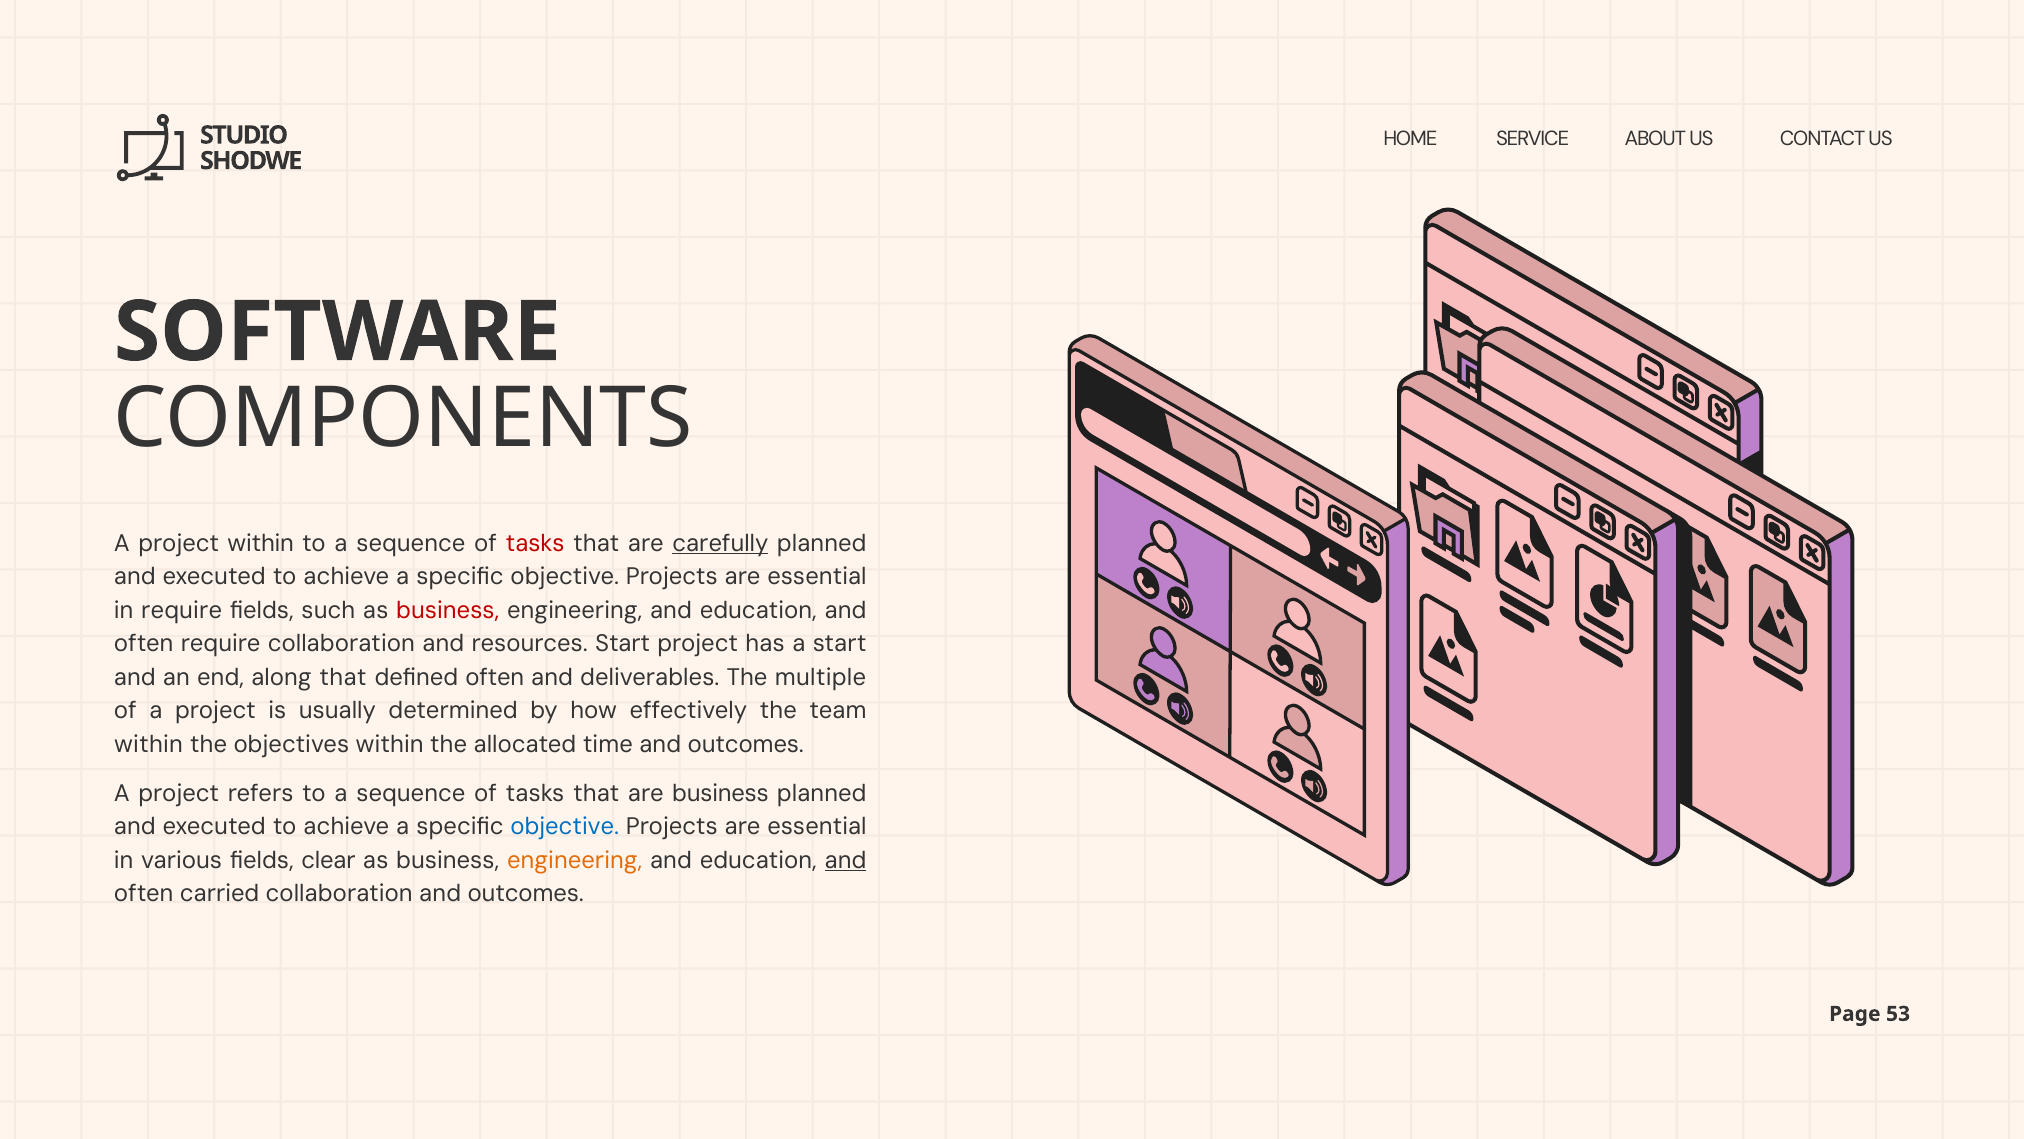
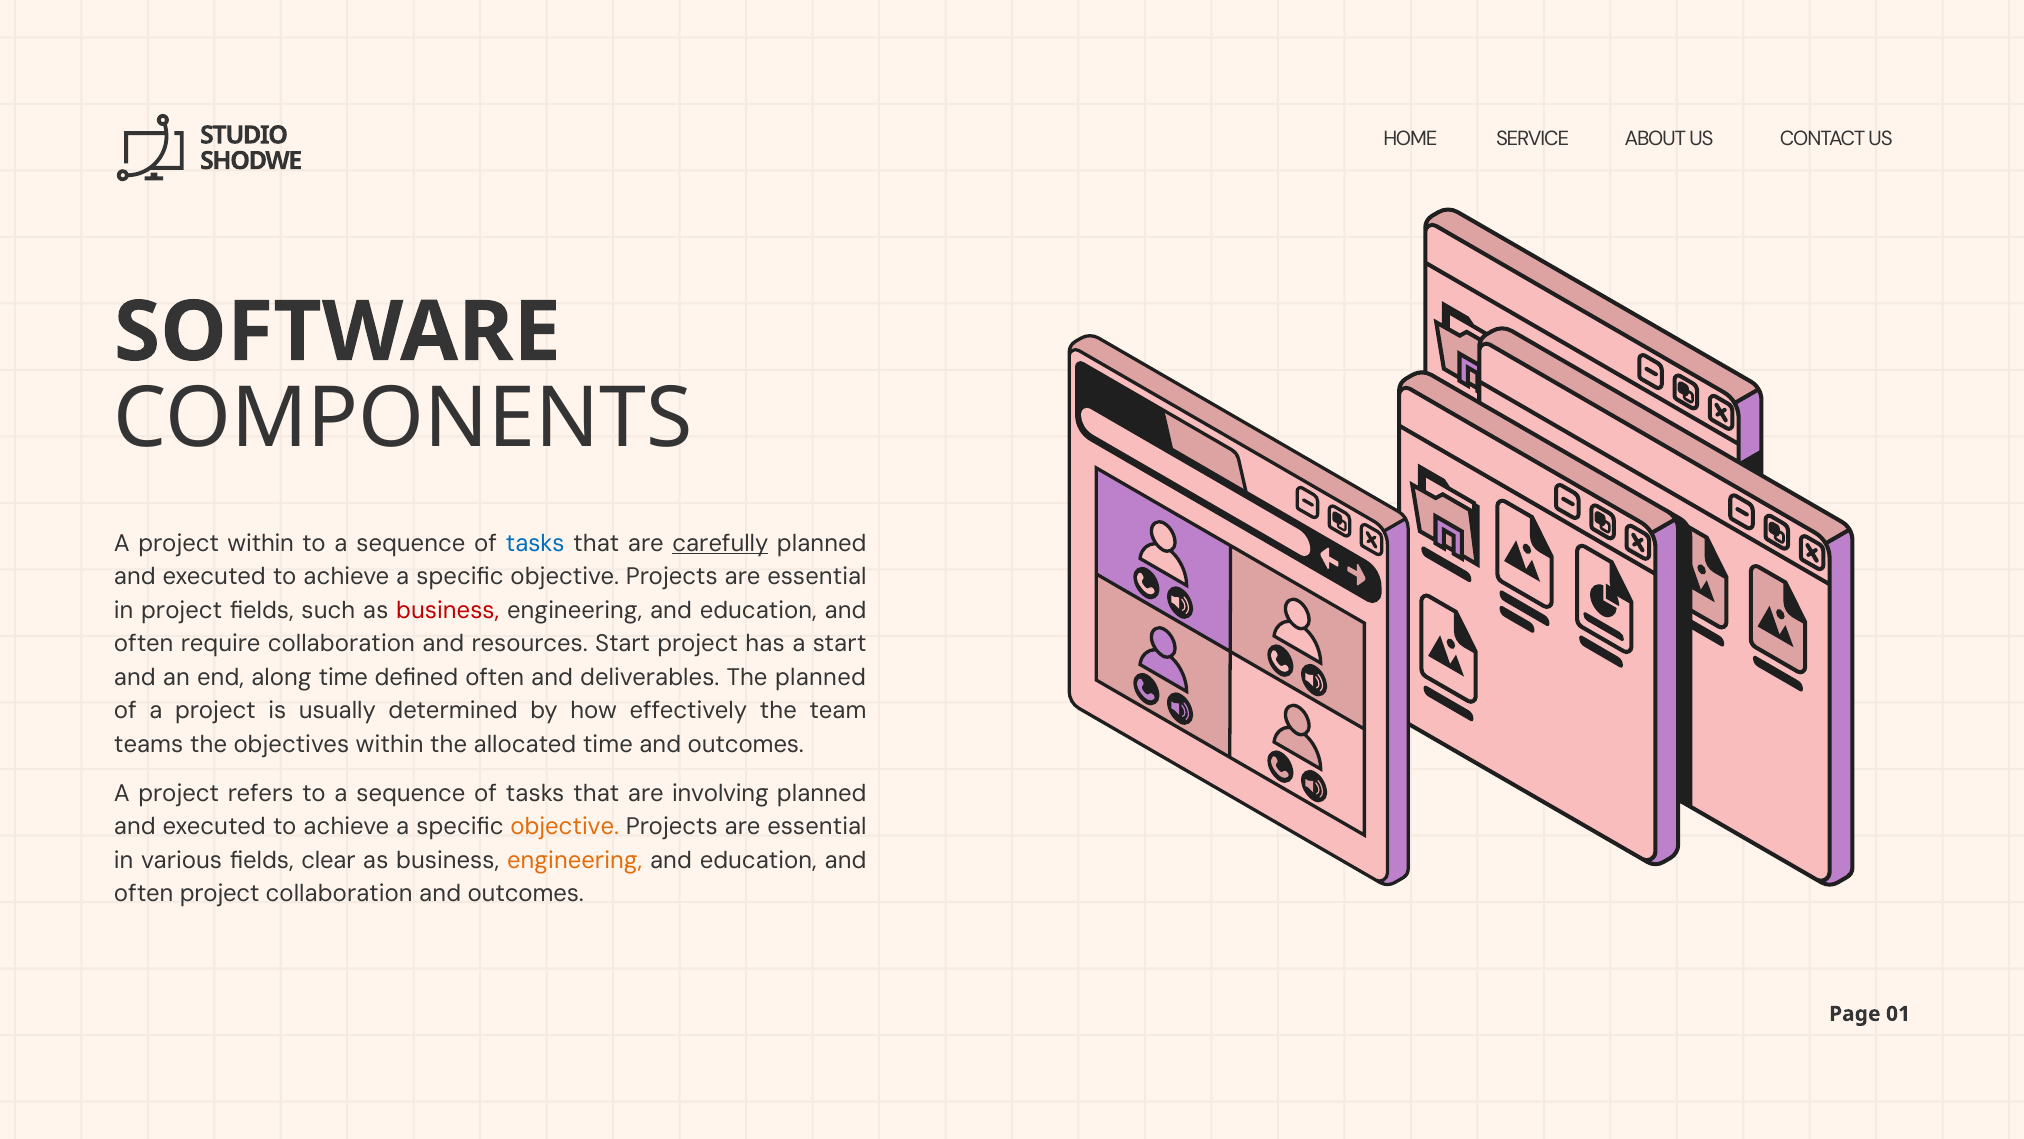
tasks at (535, 543) colour: red -> blue
in require: require -> project
along that: that -> time
The multiple: multiple -> planned
within at (148, 744): within -> teams
are business: business -> involving
objective at (565, 826) colour: blue -> orange
and at (846, 860) underline: present -> none
often carried: carried -> project
53: 53 -> 01
